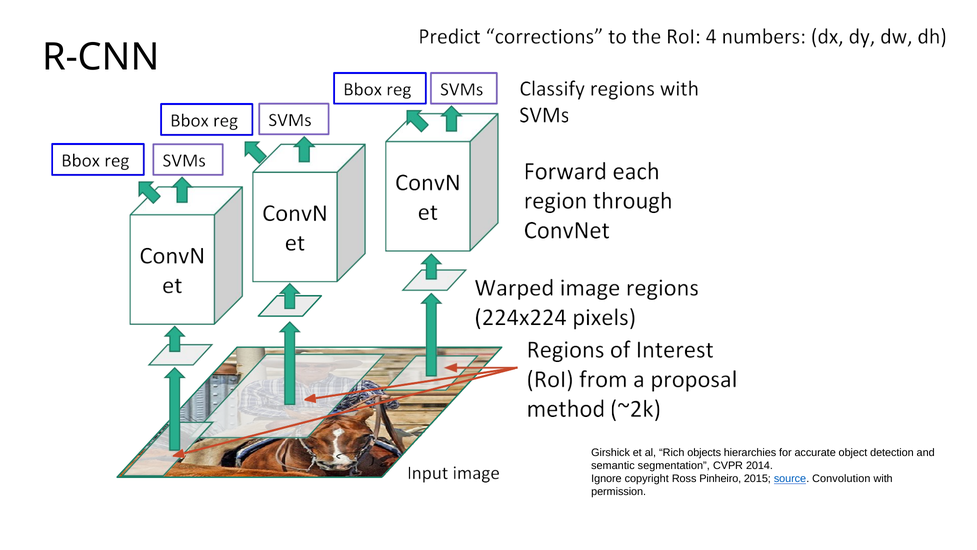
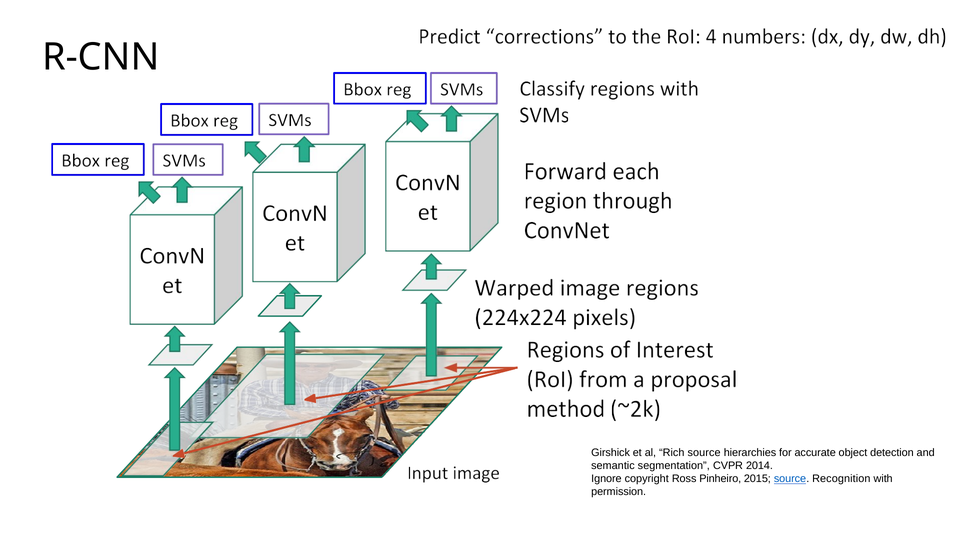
Rich objects: objects -> source
Convolution: Convolution -> Recognition
